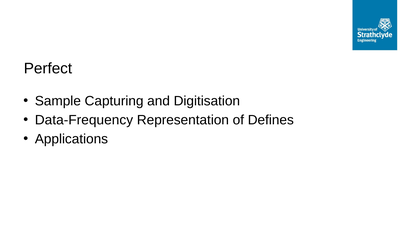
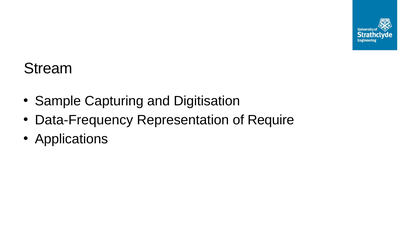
Perfect: Perfect -> Stream
Defines: Defines -> Require
